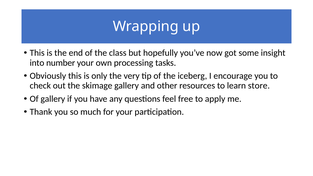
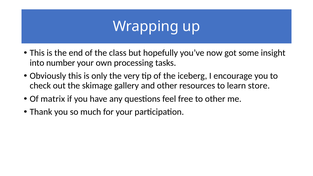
Of gallery: gallery -> matrix
to apply: apply -> other
